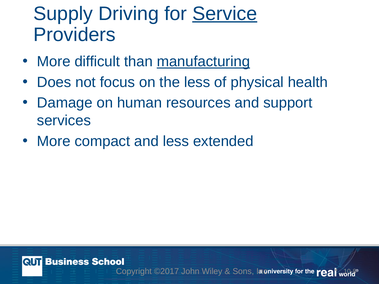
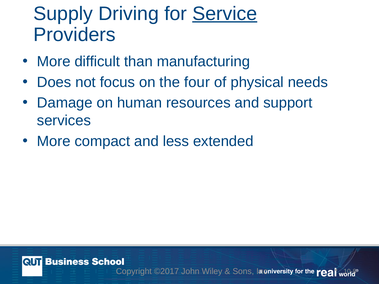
manufacturing underline: present -> none
the less: less -> four
health: health -> needs
